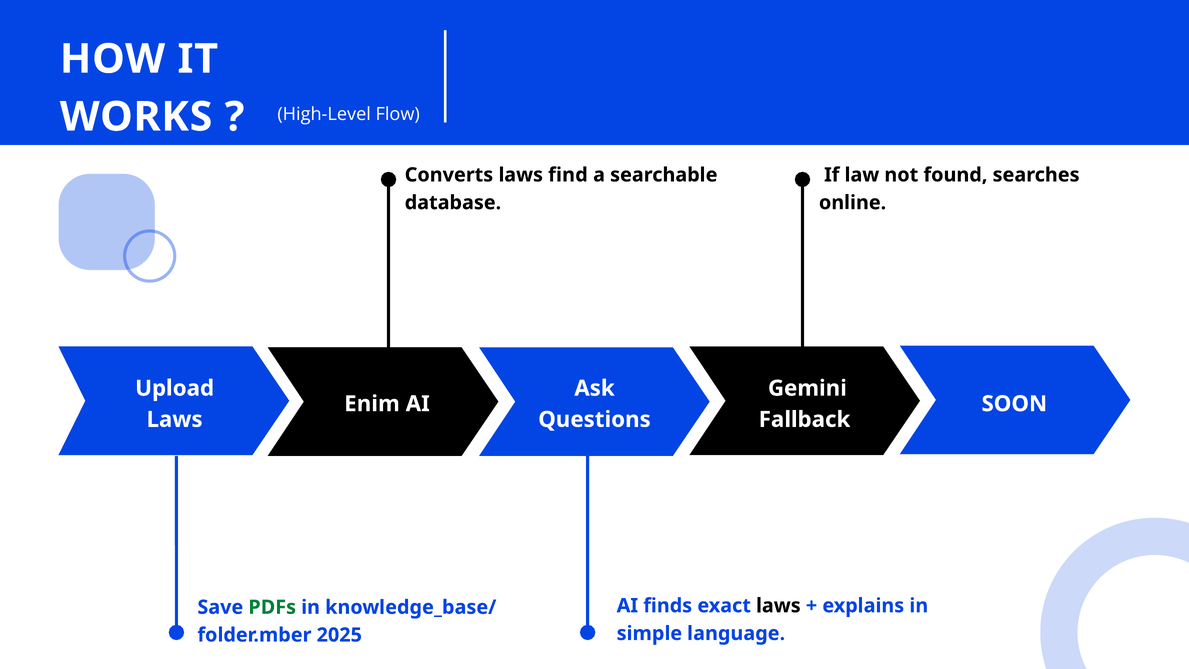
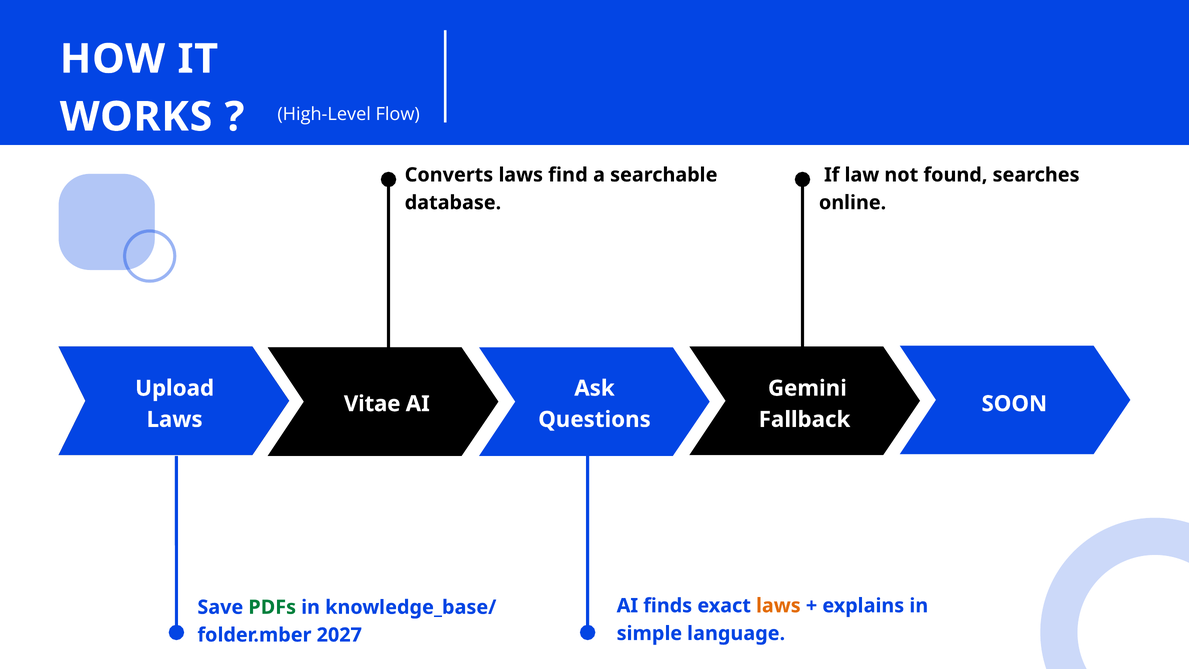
Enim: Enim -> Vitae
laws at (778, 606) colour: black -> orange
2025: 2025 -> 2027
